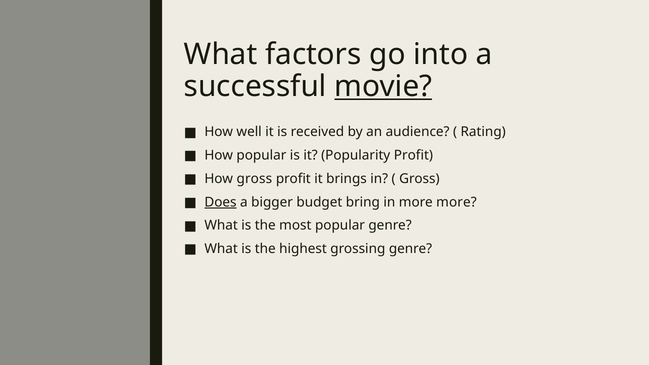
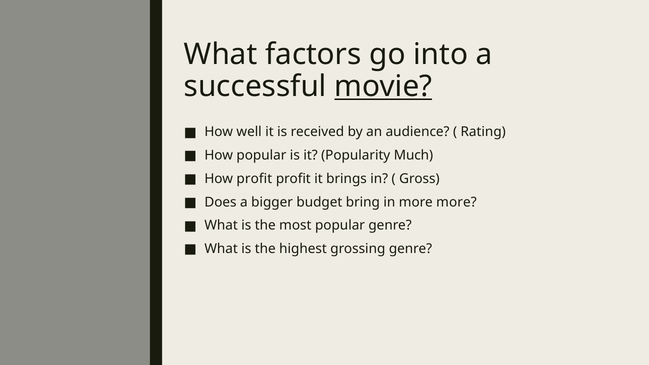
Popularity Profit: Profit -> Much
How gross: gross -> profit
Does underline: present -> none
